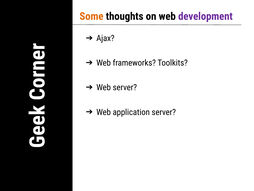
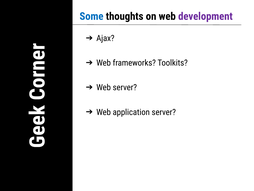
Some colour: orange -> blue
